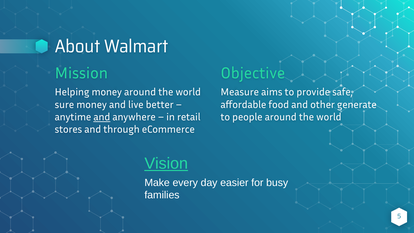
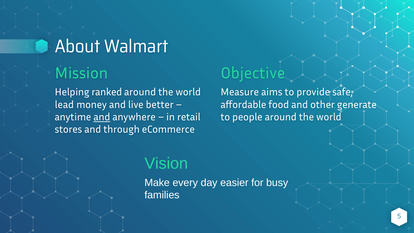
Helping money: money -> ranked
sure: sure -> lead
Vision underline: present -> none
